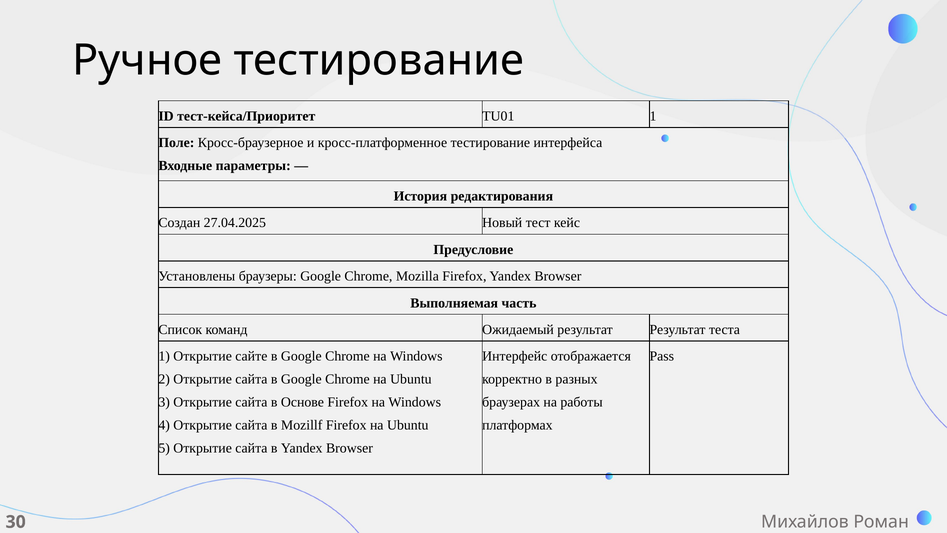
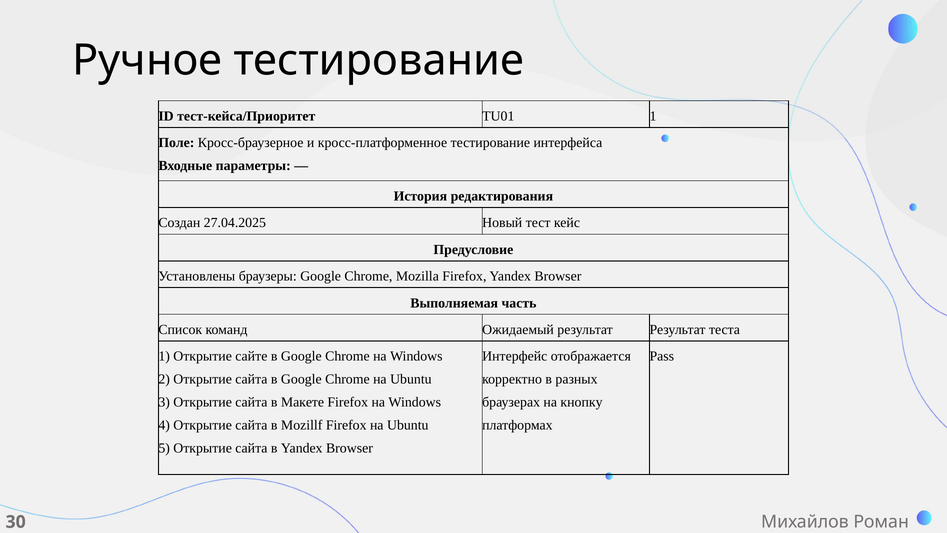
Основе: Основе -> Макете
работы: работы -> кнопку
